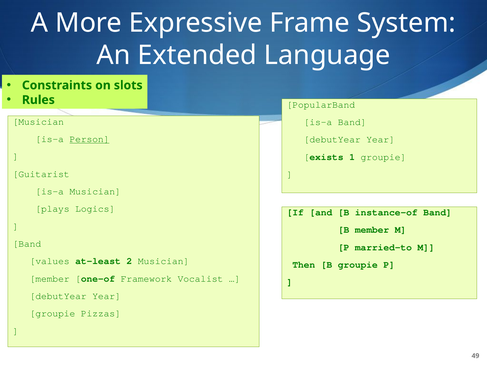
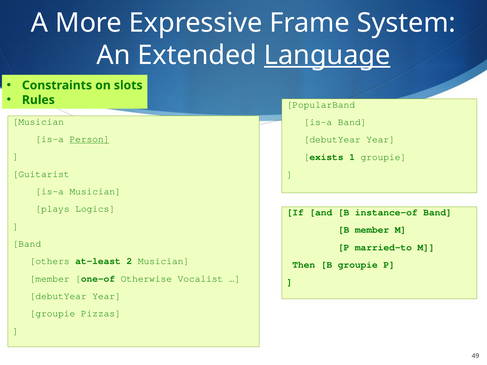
Language underline: none -> present
values: values -> others
Framework: Framework -> Otherwise
